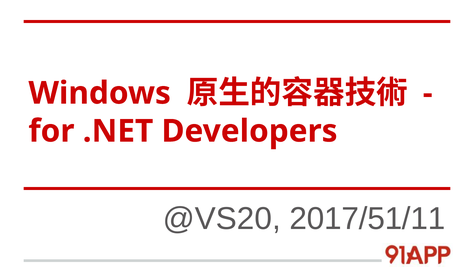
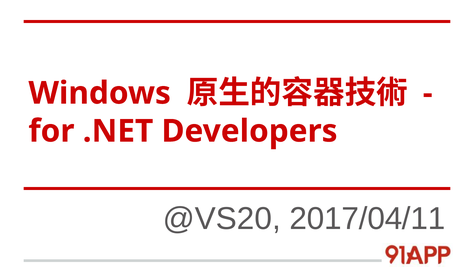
2017/51/11: 2017/51/11 -> 2017/04/11
